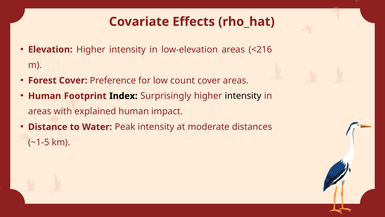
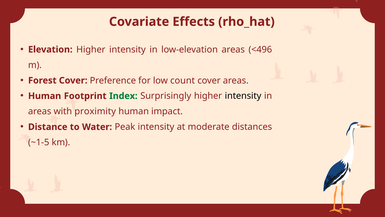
<216: <216 -> <496
Index colour: black -> green
explained: explained -> proximity
